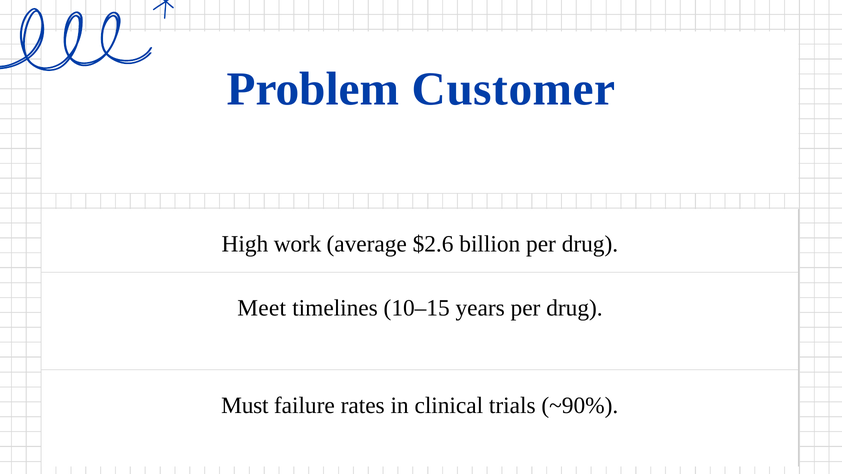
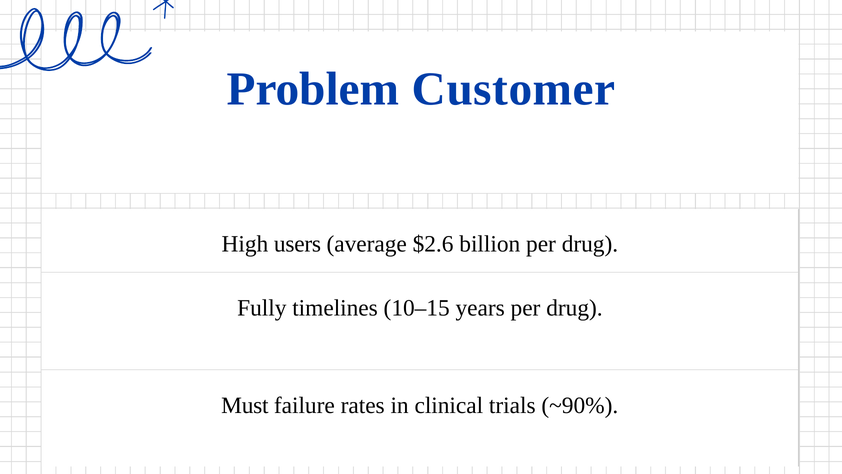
work: work -> users
Meet: Meet -> Fully
